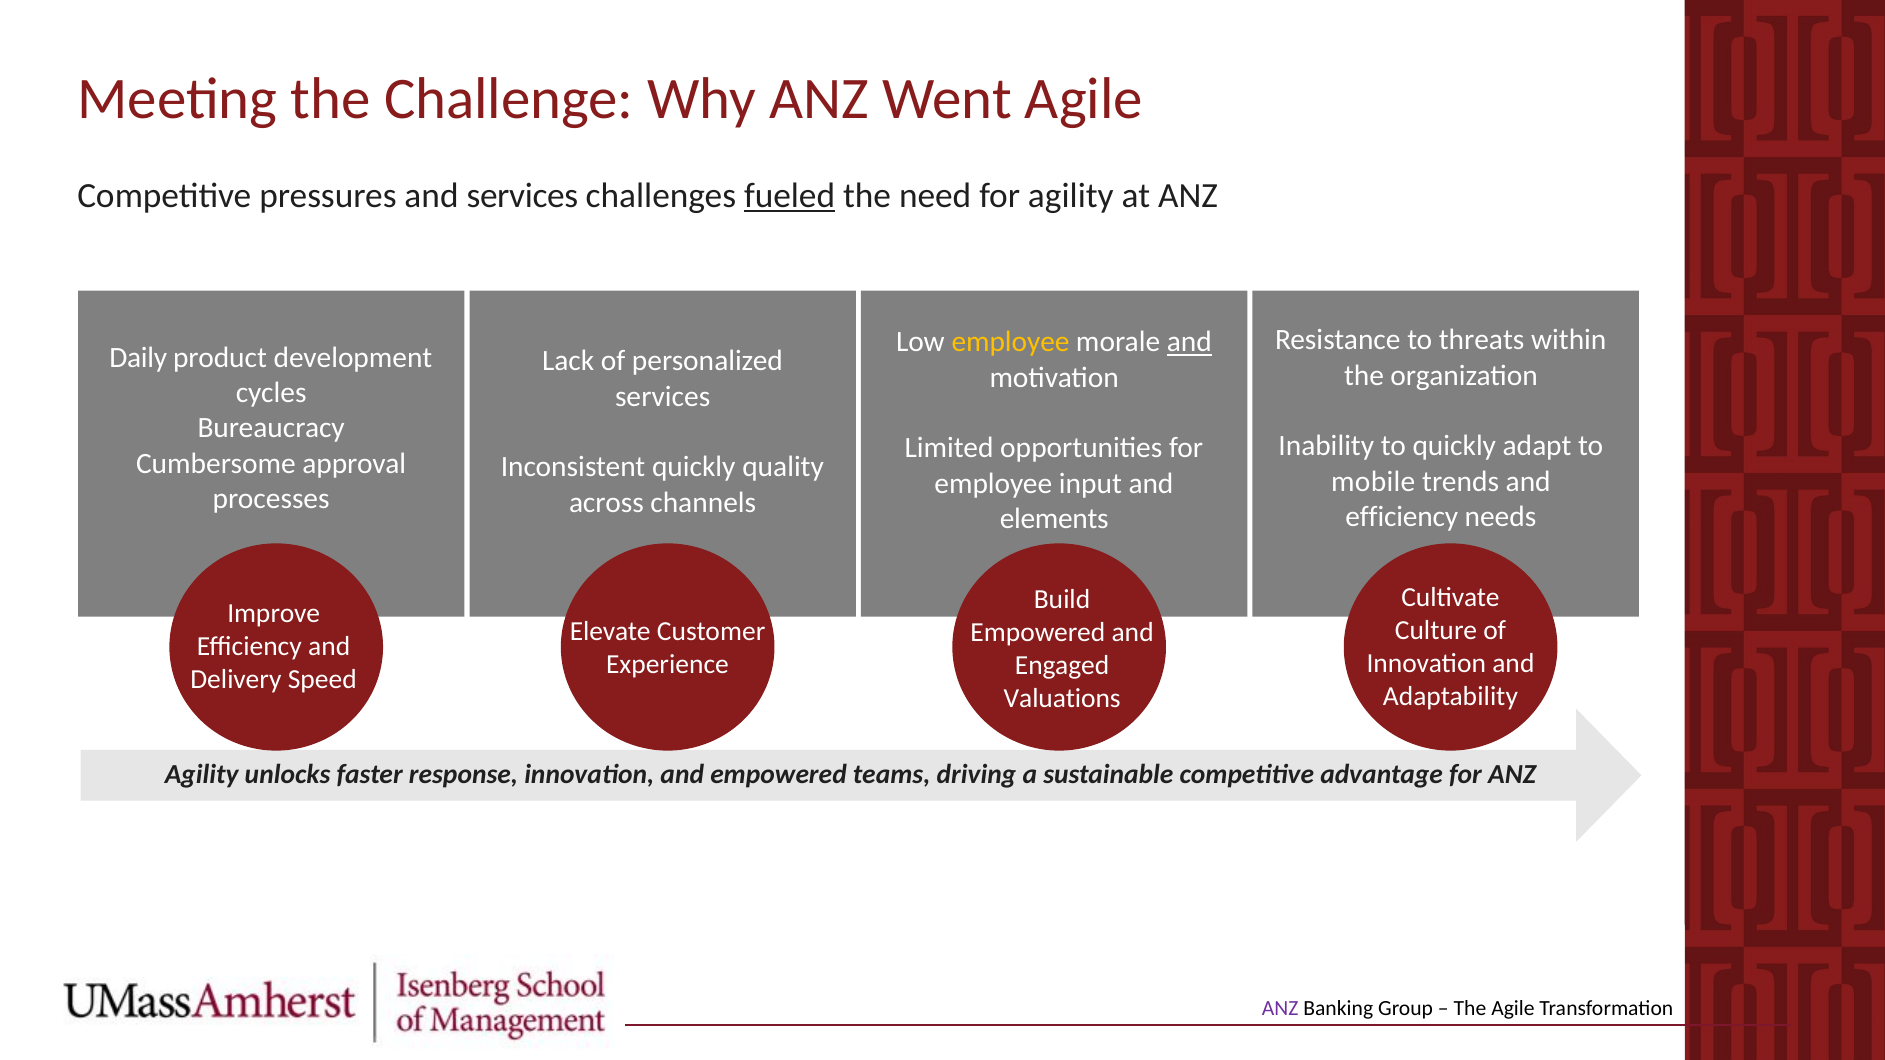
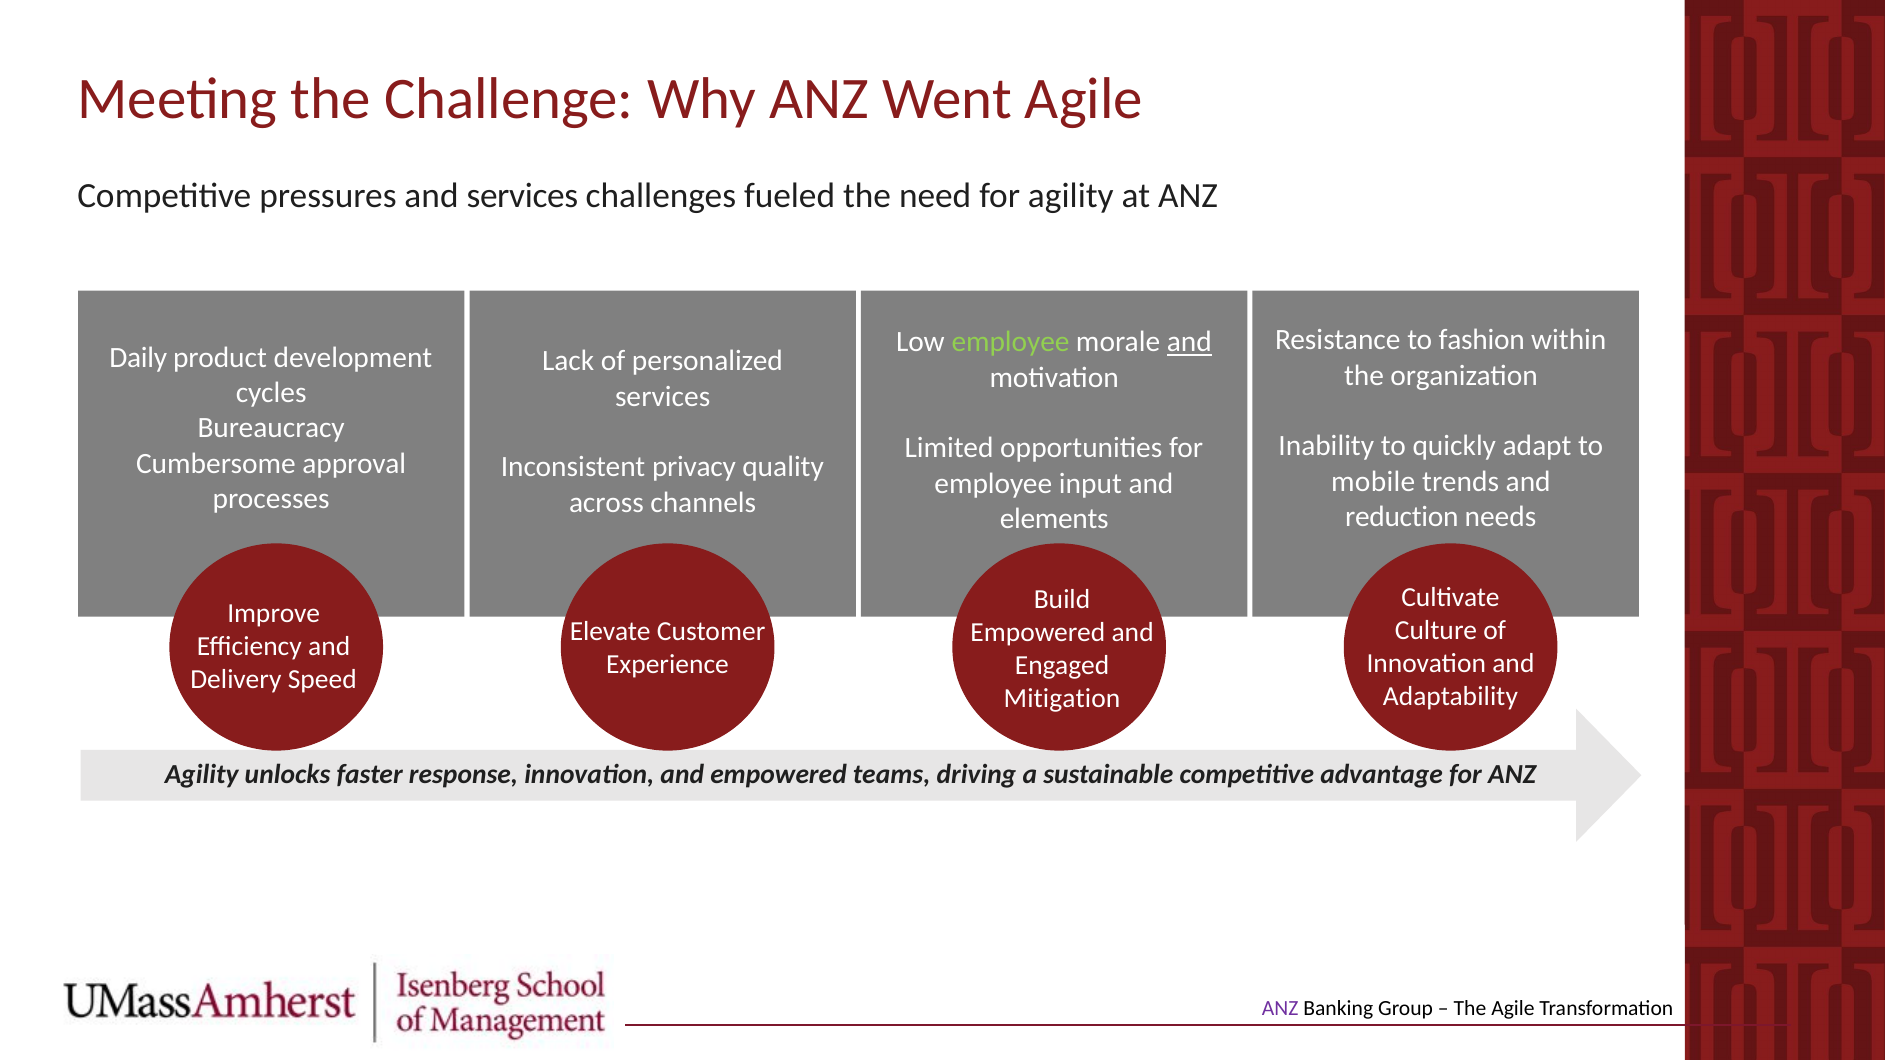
fueled underline: present -> none
threats: threats -> fashion
employee at (1010, 342) colour: yellow -> light green
Inconsistent quickly: quickly -> privacy
efficiency at (1402, 517): efficiency -> reduction
Valuations: Valuations -> Mitigation
